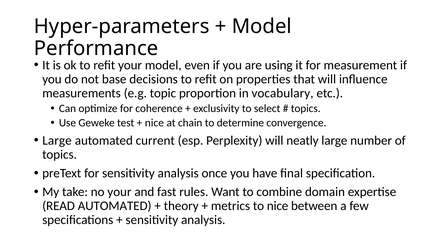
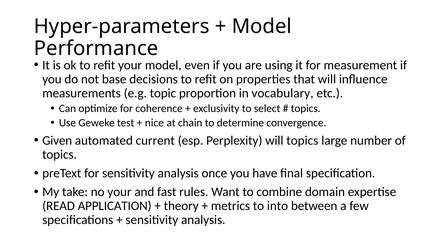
Large at (57, 140): Large -> Given
will neatly: neatly -> topics
READ AUTOMATED: AUTOMATED -> APPLICATION
to nice: nice -> into
